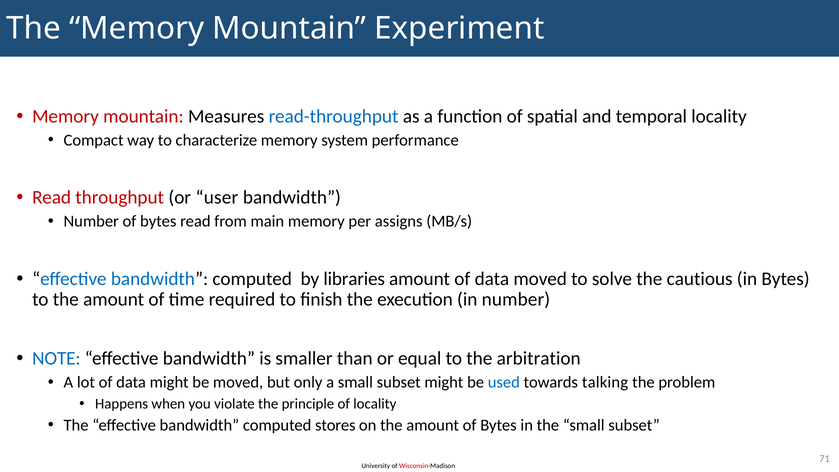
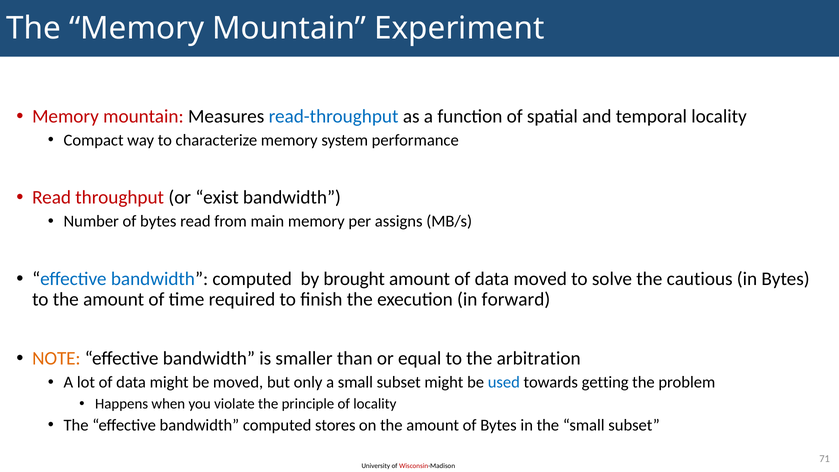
user: user -> exist
libraries: libraries -> brought
in number: number -> forward
NOTE colour: blue -> orange
talking: talking -> getting
